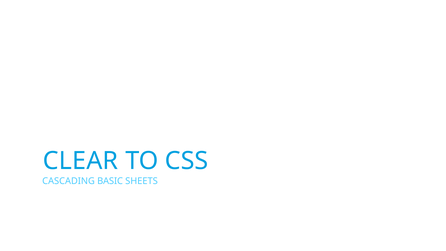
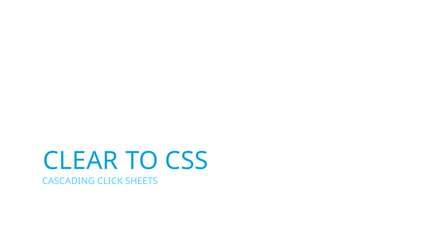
BASIC: BASIC -> CLICK
